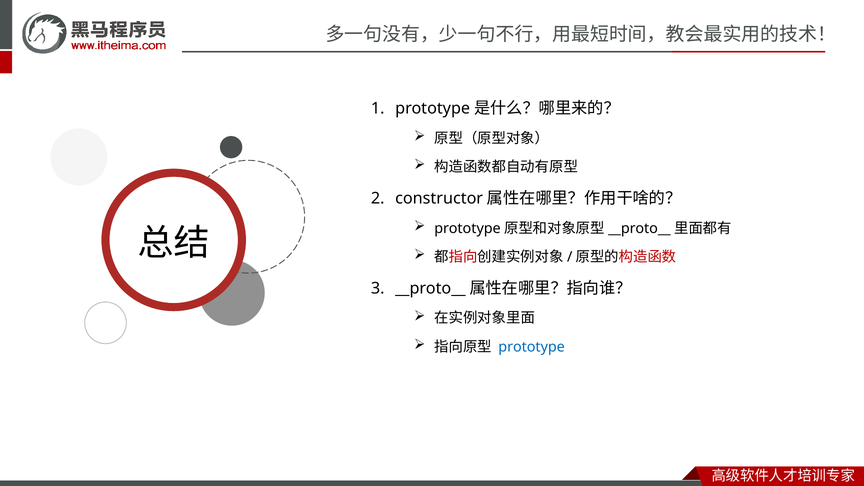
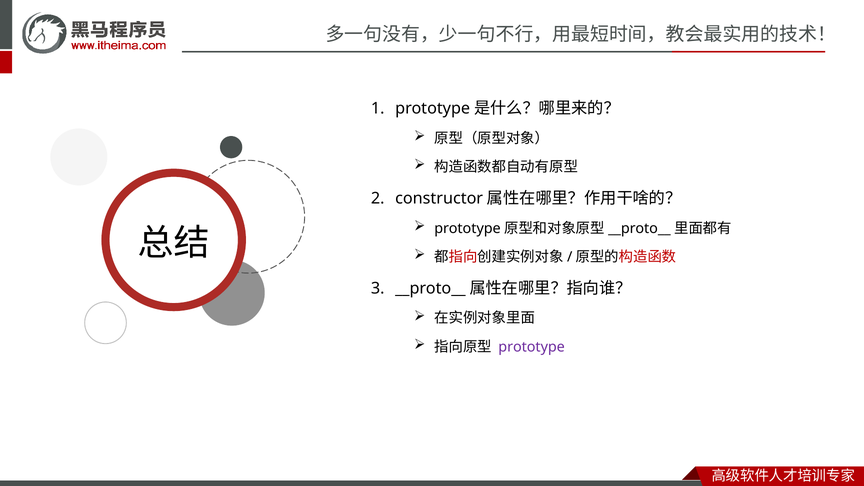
prototype colour: blue -> purple
